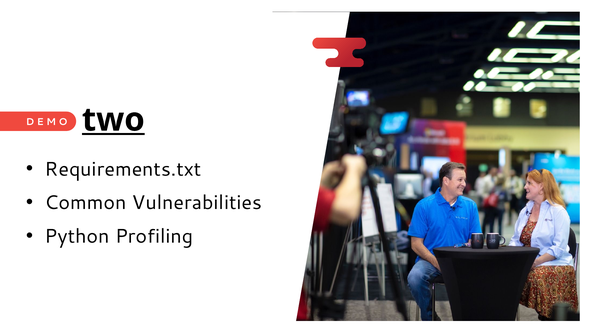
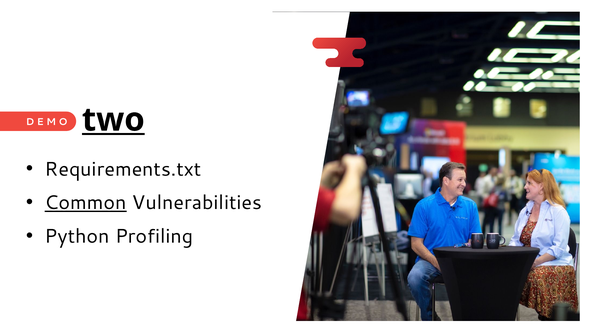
Common underline: none -> present
